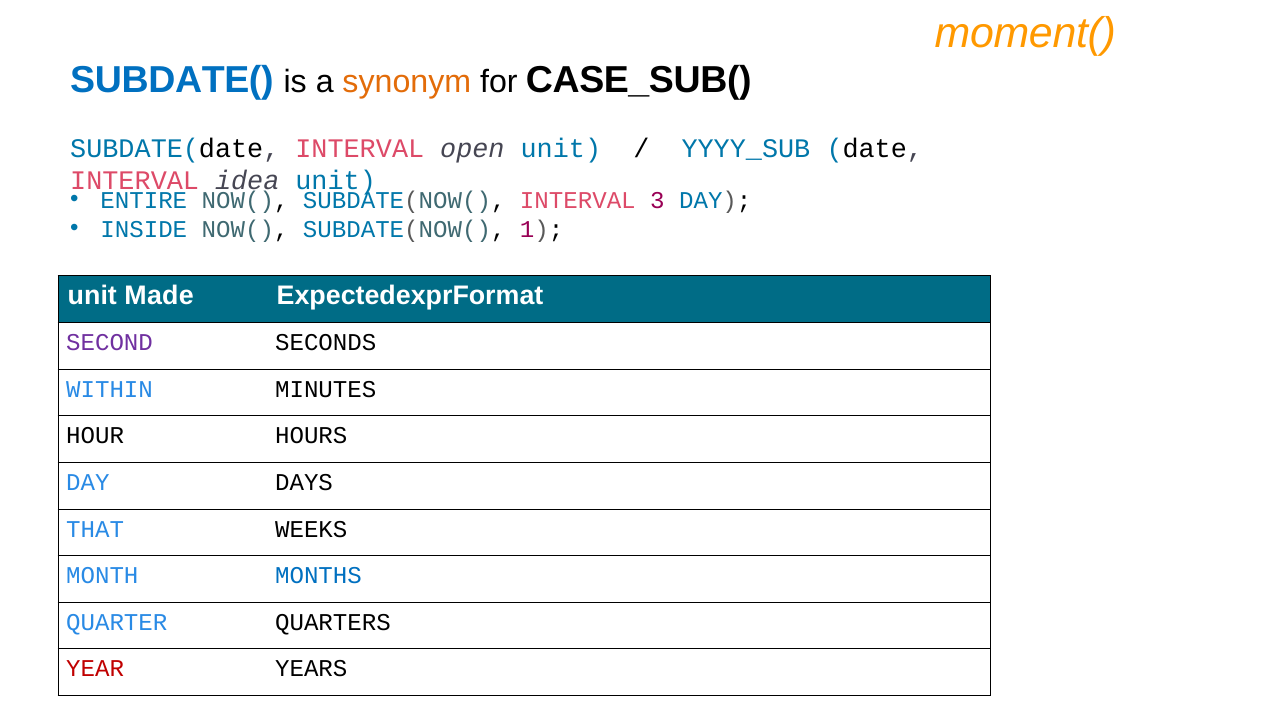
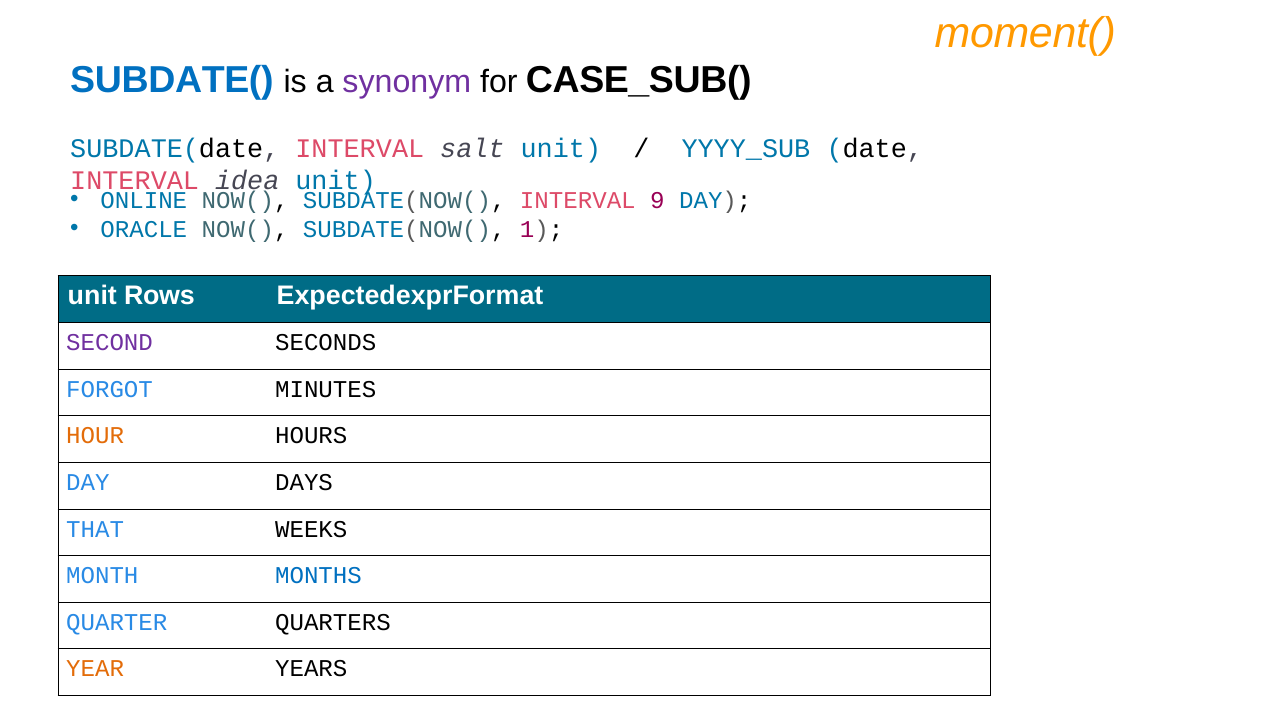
synonym colour: orange -> purple
open: open -> salt
ENTIRE: ENTIRE -> ONLINE
3: 3 -> 9
INSIDE: INSIDE -> ORACLE
Made: Made -> Rows
WITHIN: WITHIN -> FORGOT
HOUR colour: black -> orange
YEAR colour: red -> orange
